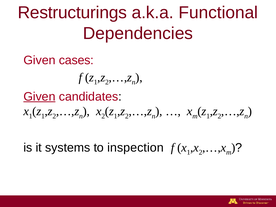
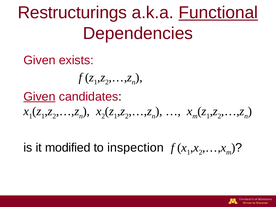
Functional underline: none -> present
cases: cases -> exists
systems: systems -> modified
